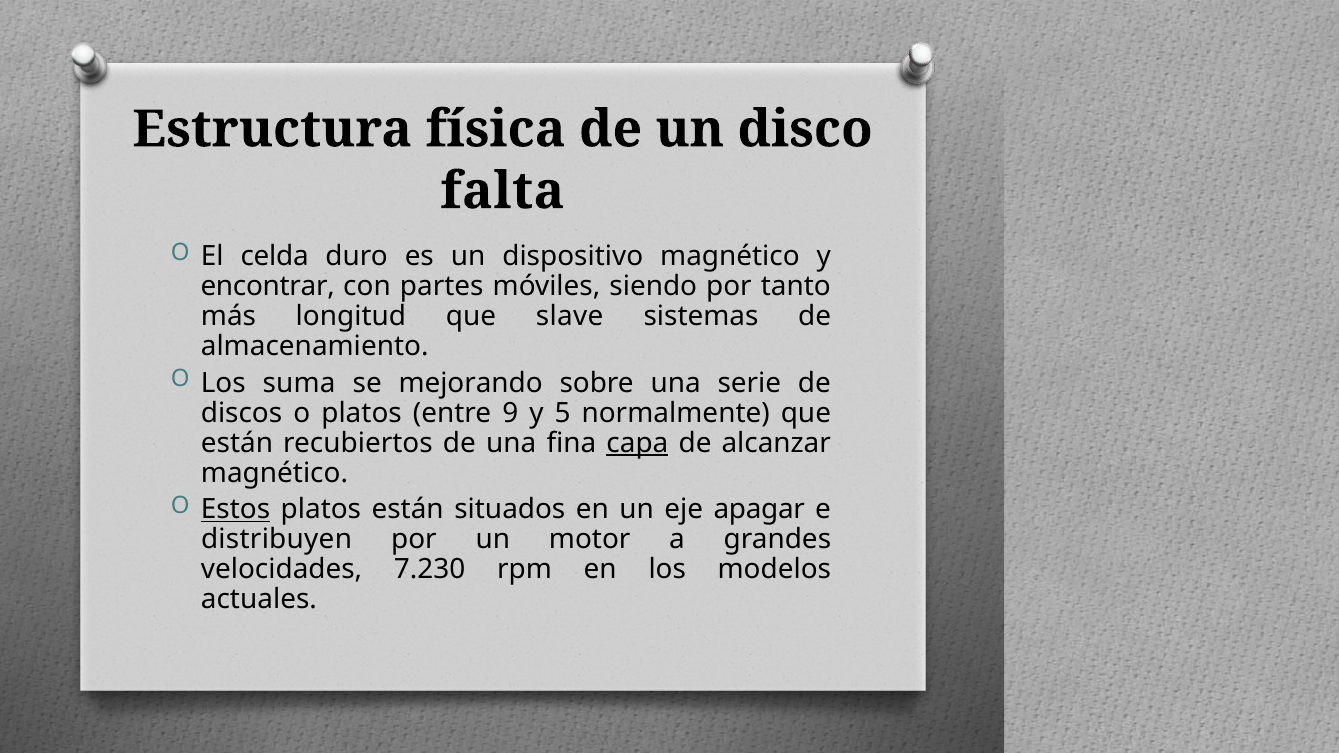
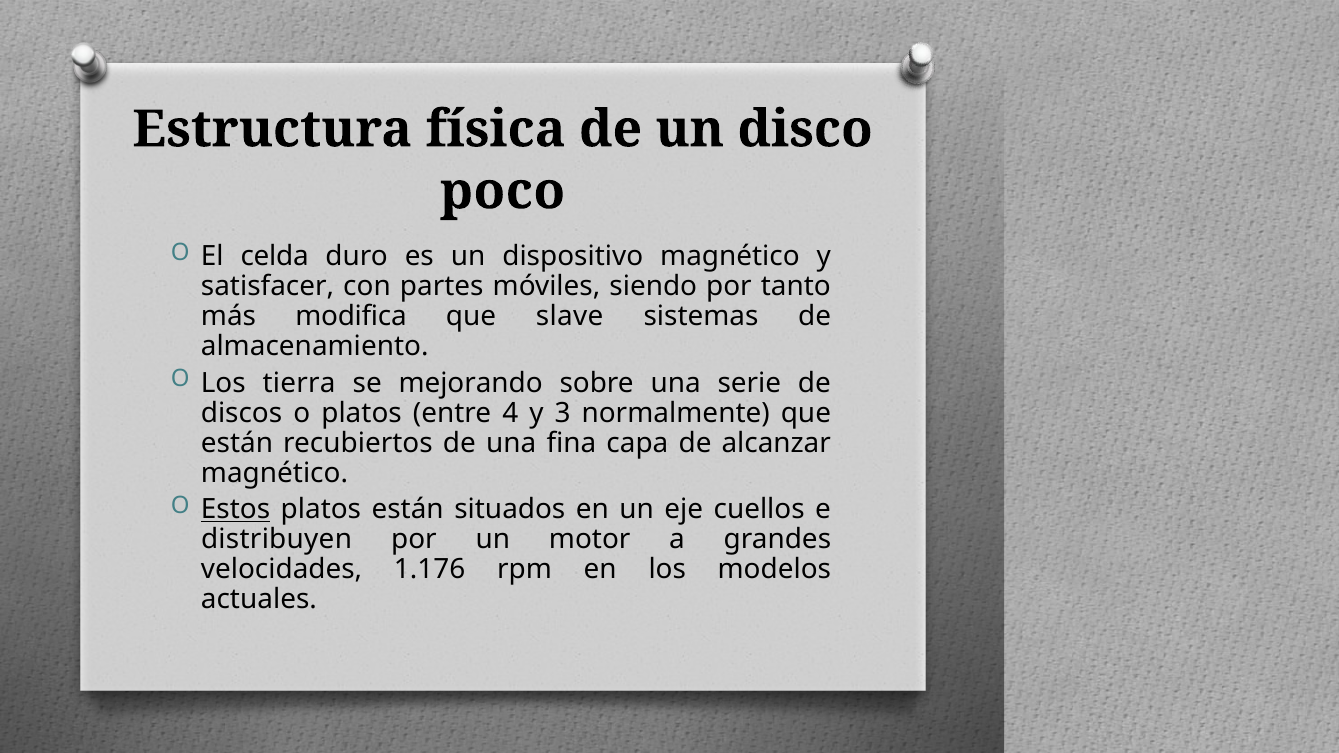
falta: falta -> poco
encontrar: encontrar -> satisfacer
longitud: longitud -> modifica
suma: suma -> tierra
9: 9 -> 4
5: 5 -> 3
capa underline: present -> none
apagar: apagar -> cuellos
7.230: 7.230 -> 1.176
